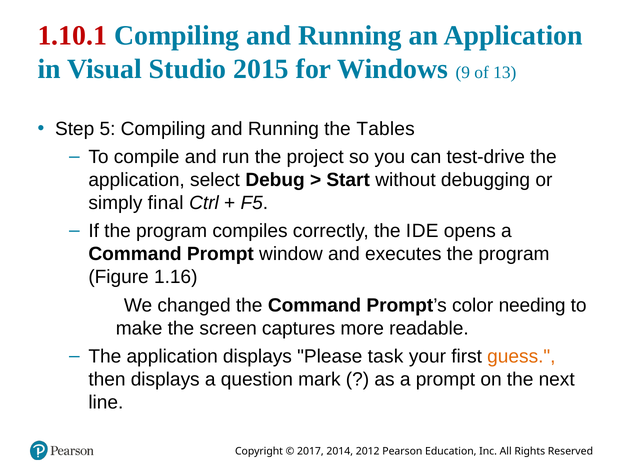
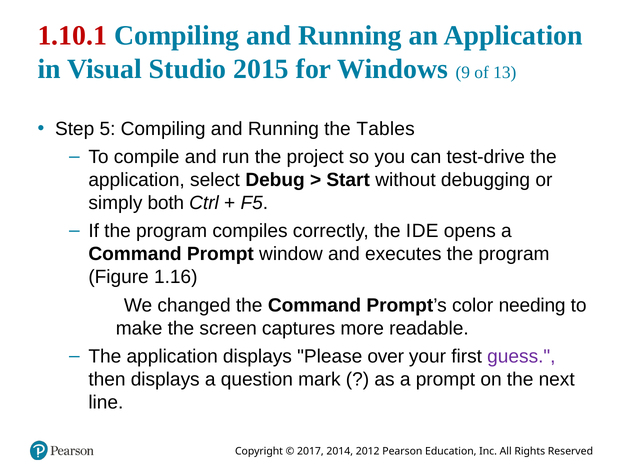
final: final -> both
task: task -> over
guess colour: orange -> purple
